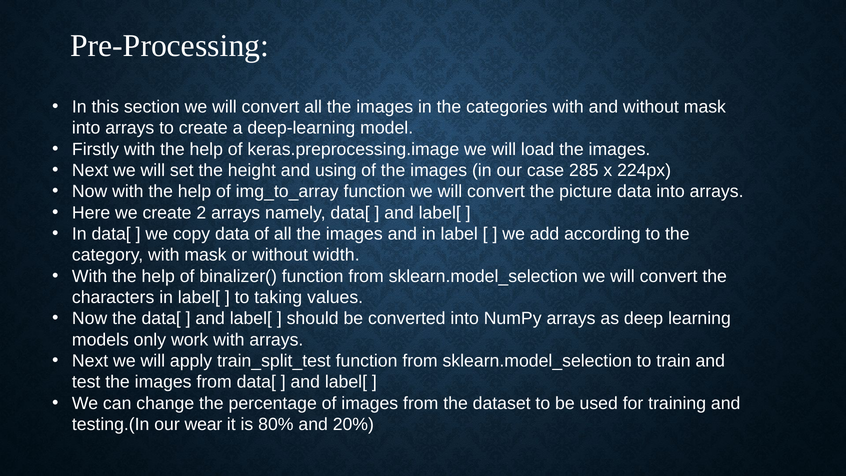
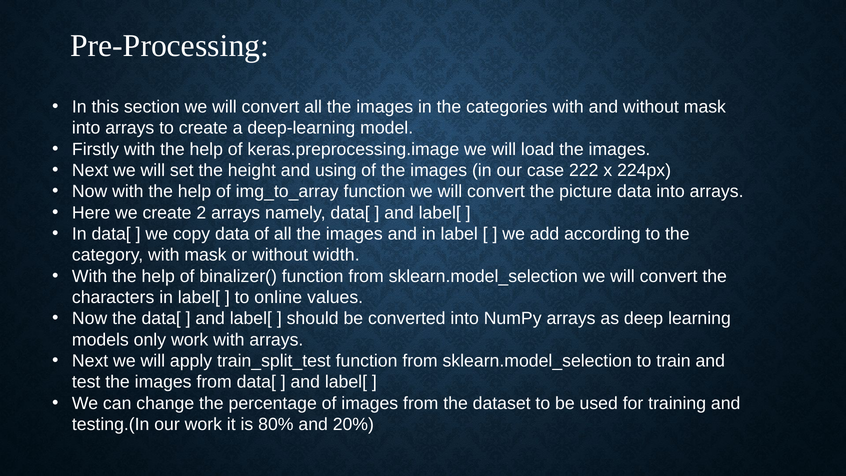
285: 285 -> 222
taking: taking -> online
our wear: wear -> work
